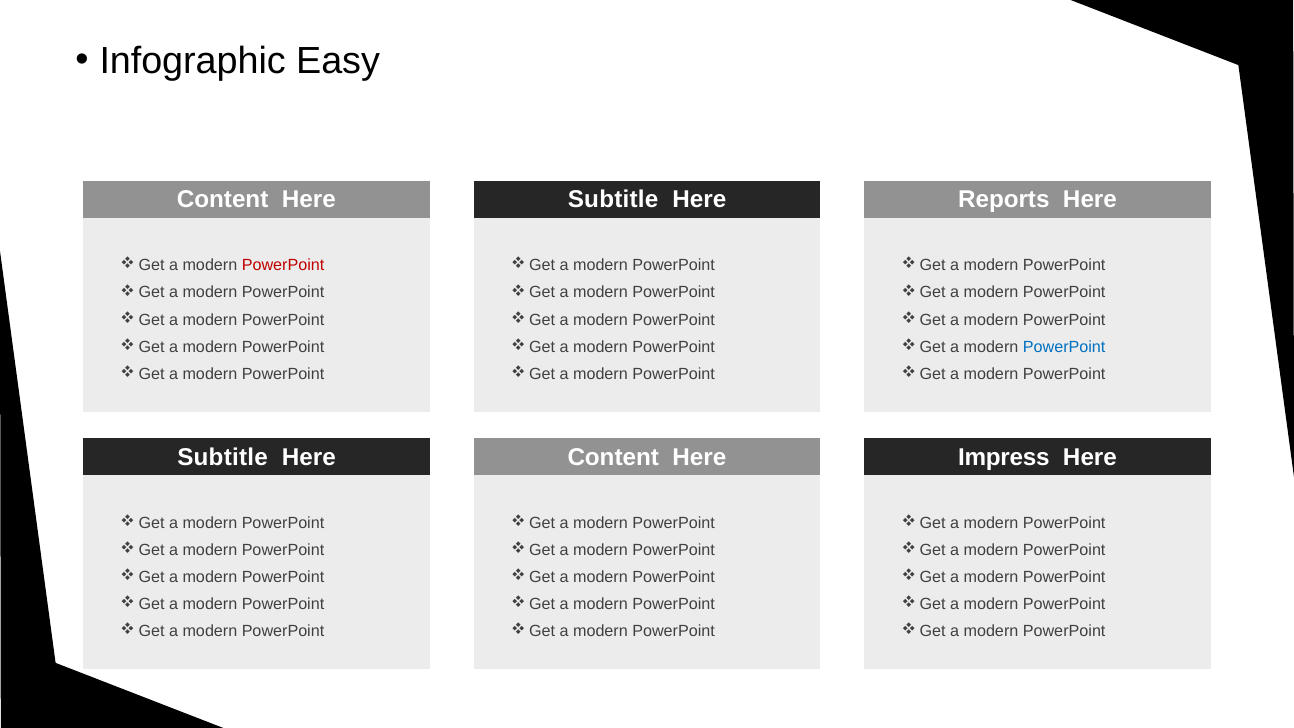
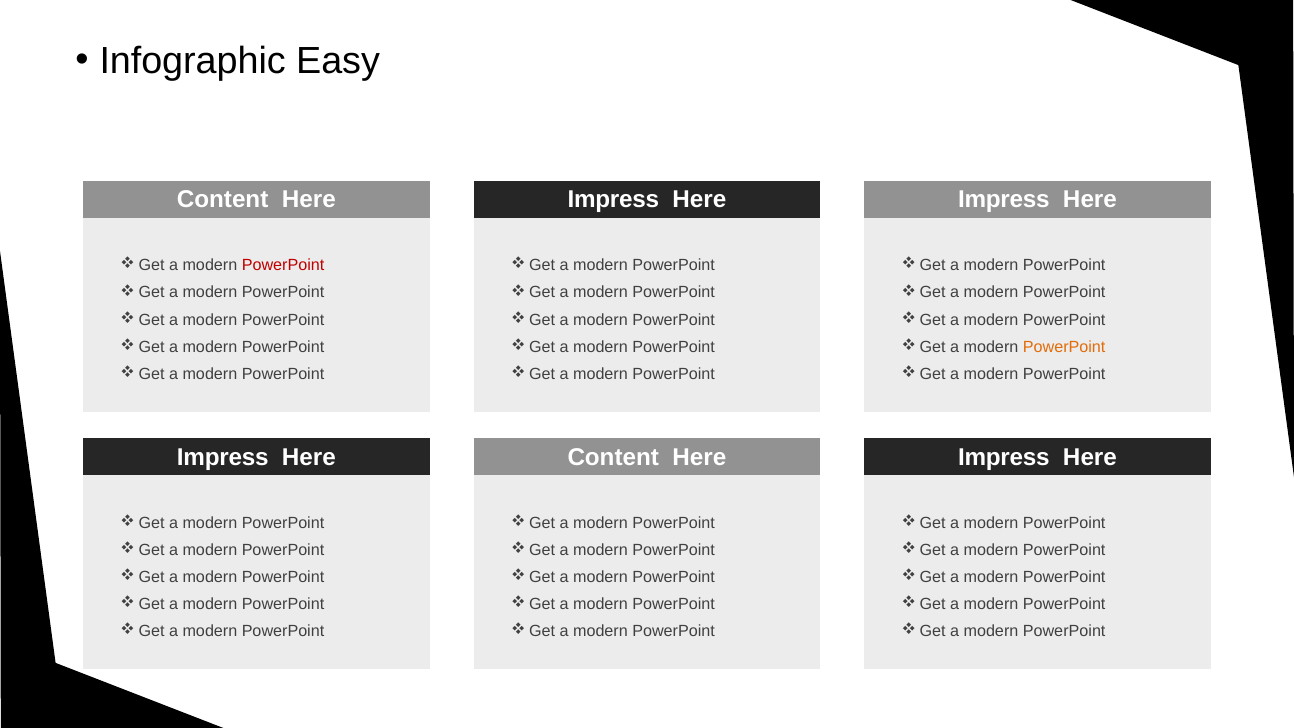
Subtitle at (613, 200): Subtitle -> Impress
Reports at (1004, 200): Reports -> Impress
PowerPoint at (1064, 347) colour: blue -> orange
Subtitle at (223, 457): Subtitle -> Impress
